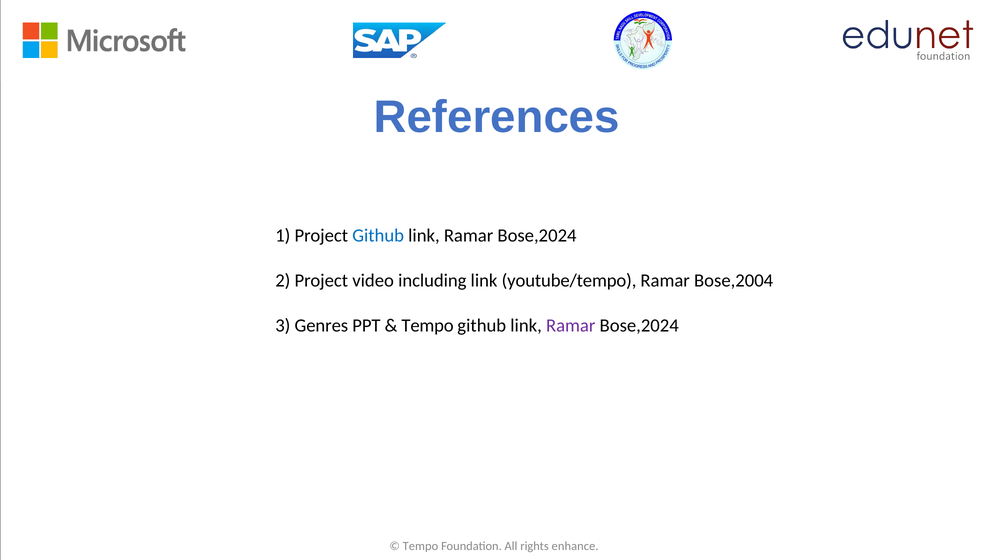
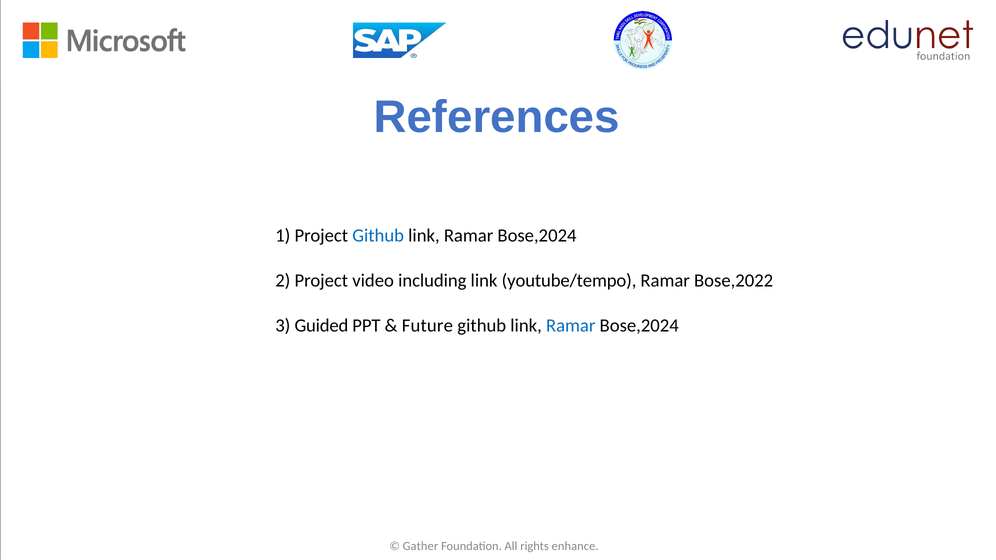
Bose,2004: Bose,2004 -> Bose,2022
Genres: Genres -> Guided
Tempo at (428, 326): Tempo -> Future
Ramar at (571, 326) colour: purple -> blue
Tempo at (420, 546): Tempo -> Gather
